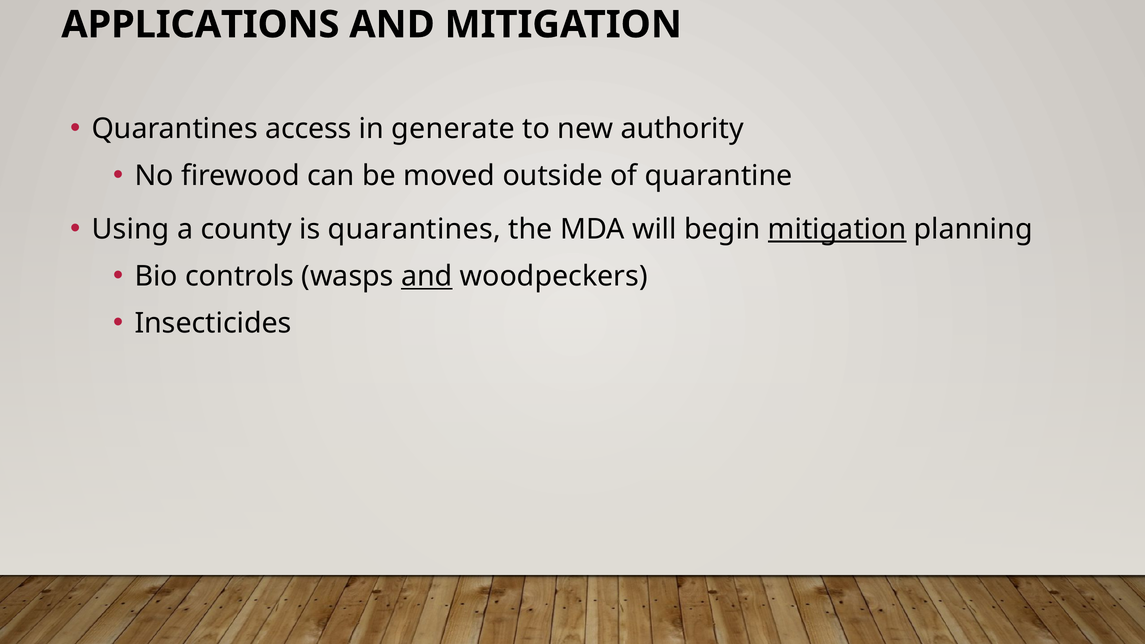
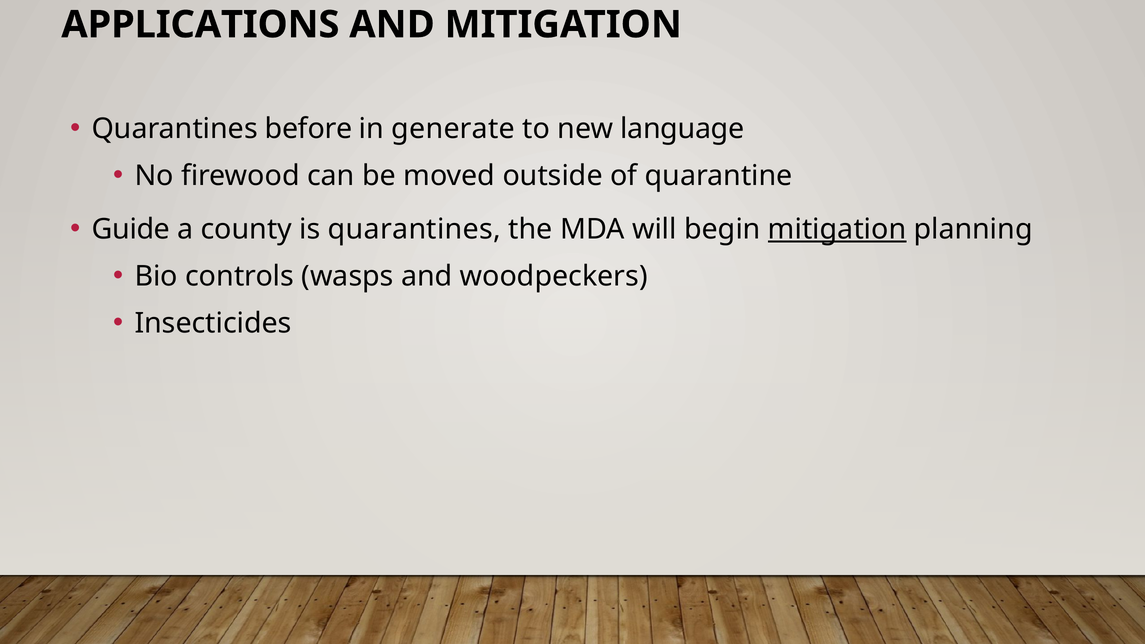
access: access -> before
authority: authority -> language
Using: Using -> Guide
and at (427, 276) underline: present -> none
